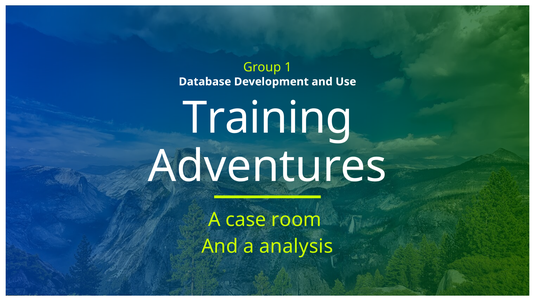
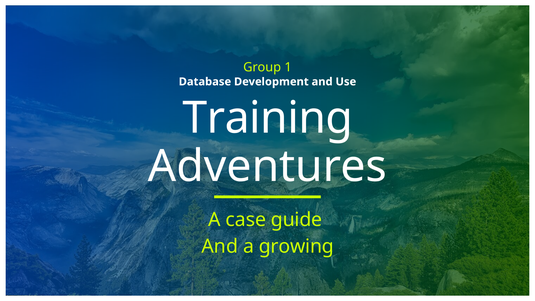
room: room -> guide
analysis: analysis -> growing
